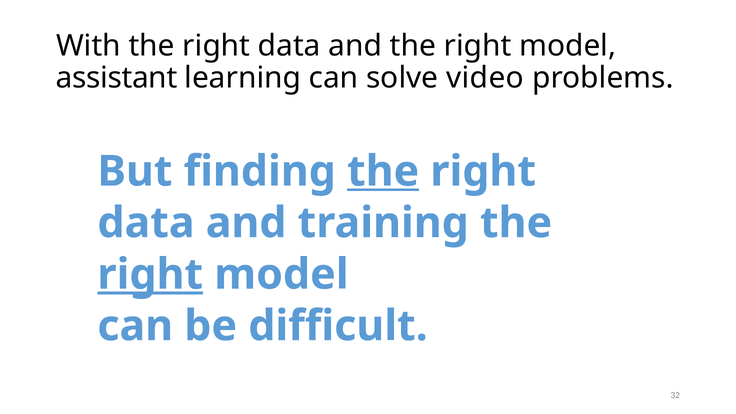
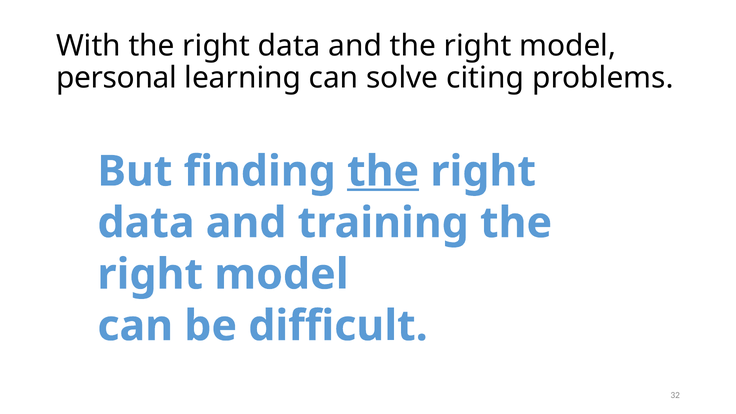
assistant: assistant -> personal
video: video -> citing
right at (150, 274) underline: present -> none
